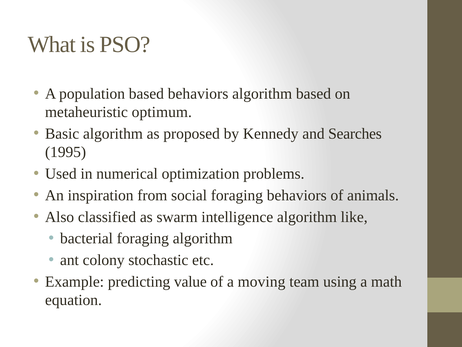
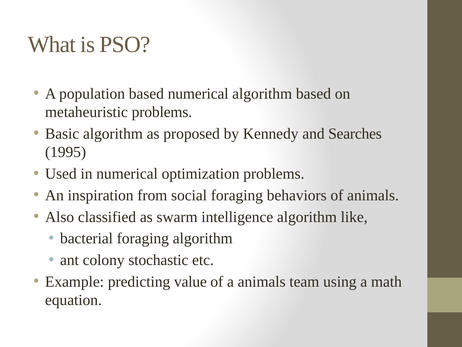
based behaviors: behaviors -> numerical
metaheuristic optimum: optimum -> problems
a moving: moving -> animals
